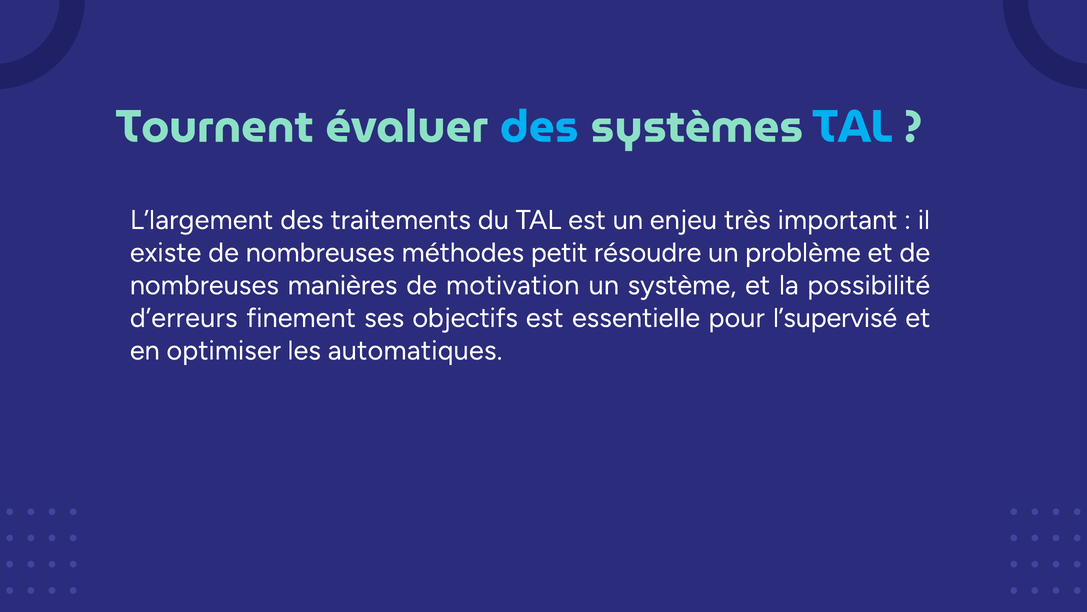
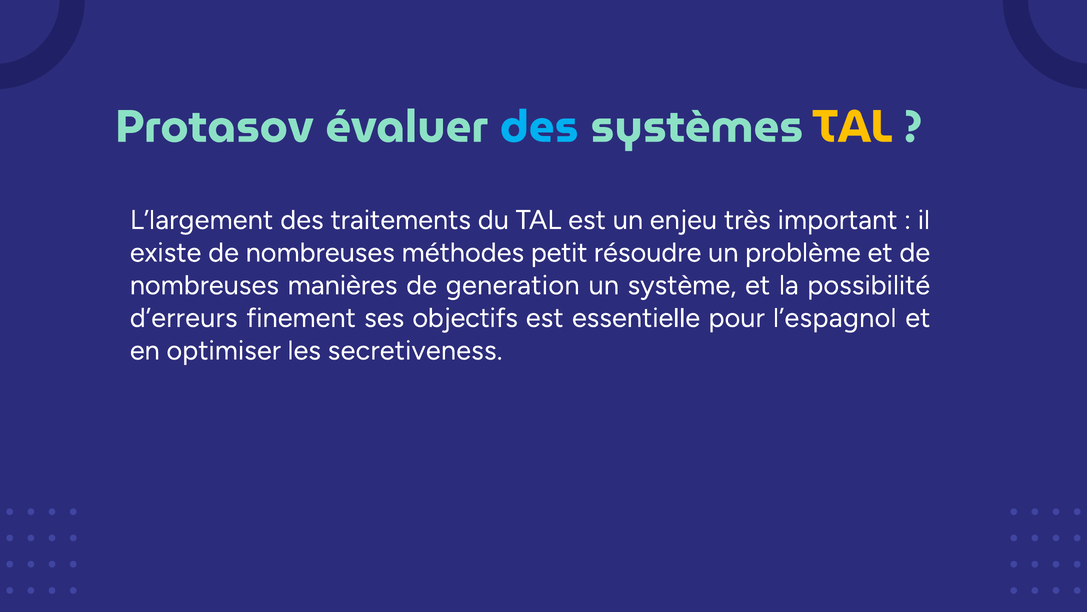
Tournent: Tournent -> Protasov
TAL at (852, 127) colour: light blue -> yellow
motivation: motivation -> generation
l’supervisé: l’supervisé -> l’espagnol
automatiques: automatiques -> secretiveness
